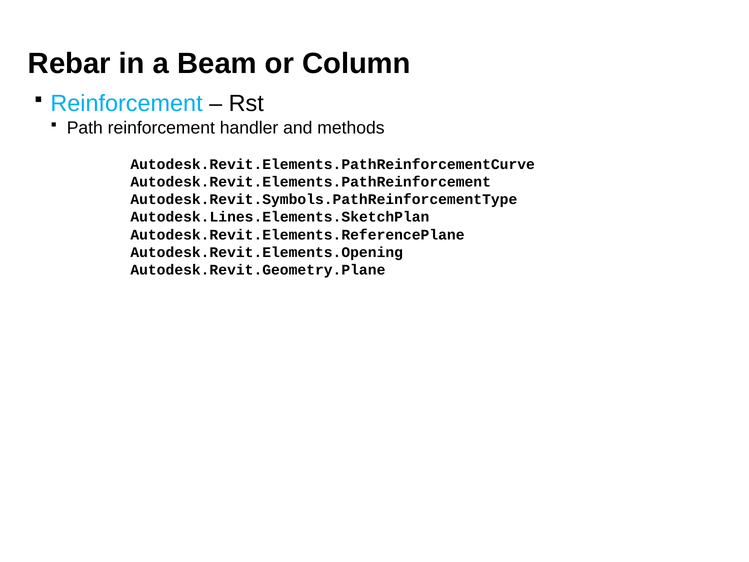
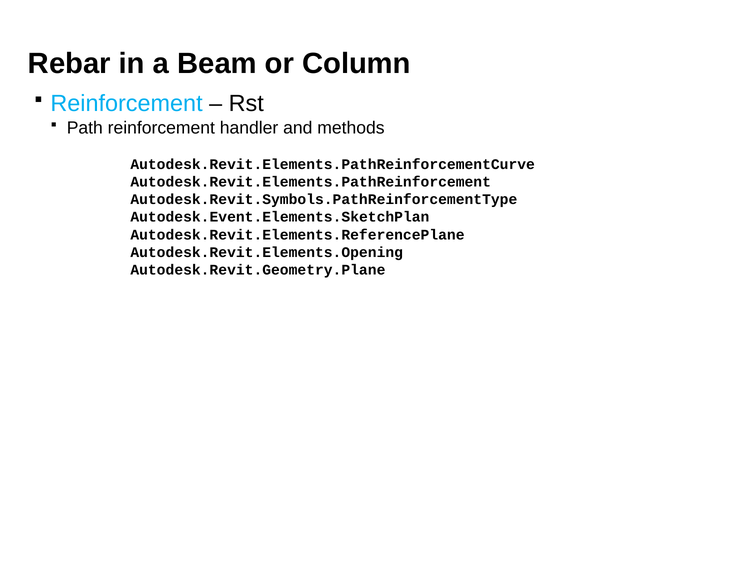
Autodesk.Lines.Elements.SketchPlan: Autodesk.Lines.Elements.SketchPlan -> Autodesk.Event.Elements.SketchPlan
